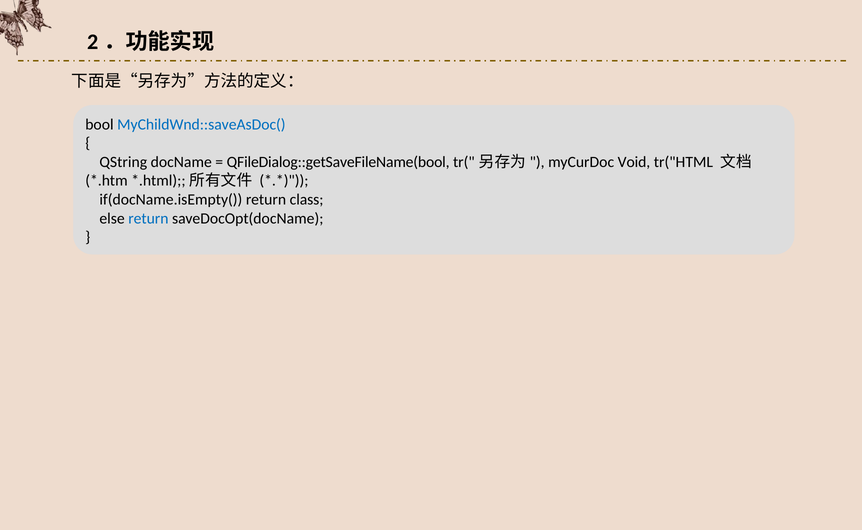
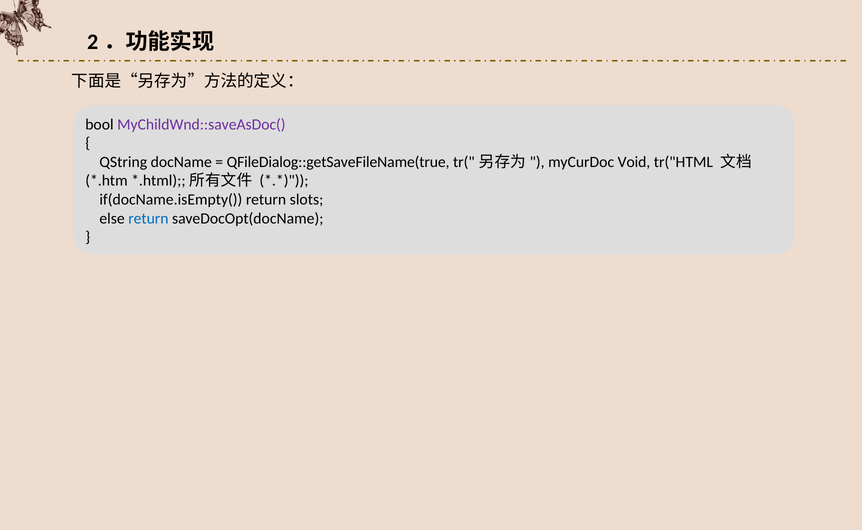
MyChildWnd::saveAsDoc( colour: blue -> purple
QFileDialog::getSaveFileName(bool: QFileDialog::getSaveFileName(bool -> QFileDialog::getSaveFileName(true
class: class -> slots
